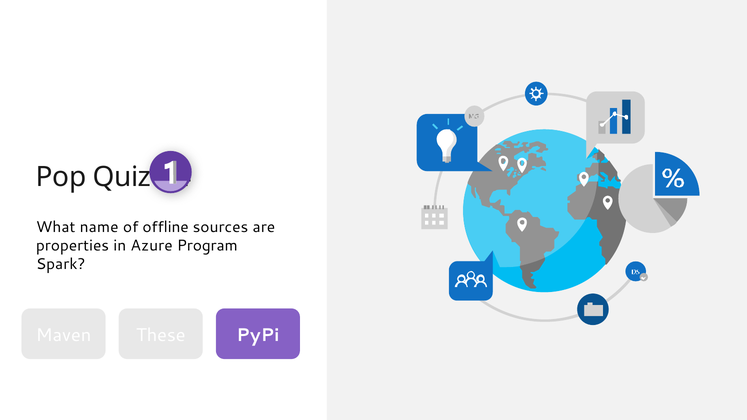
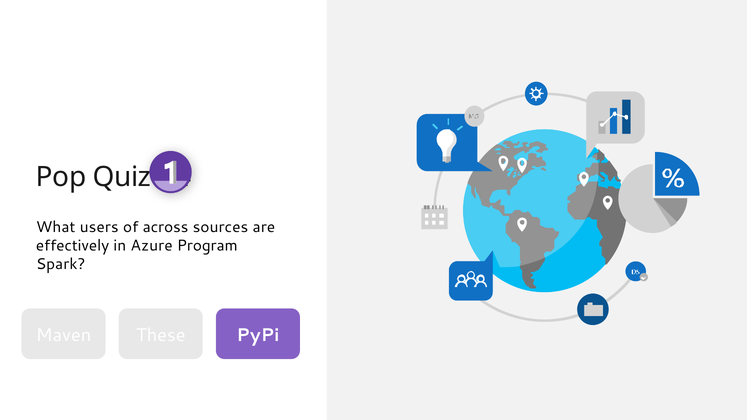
name: name -> users
offline: offline -> across
properties: properties -> effectively
